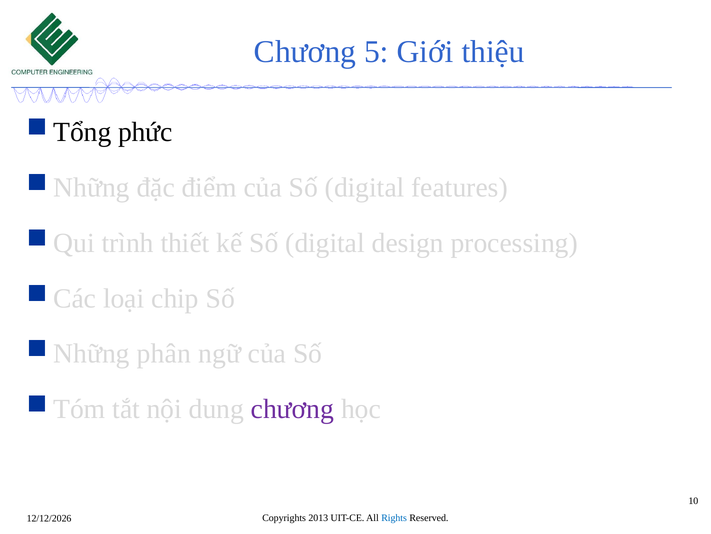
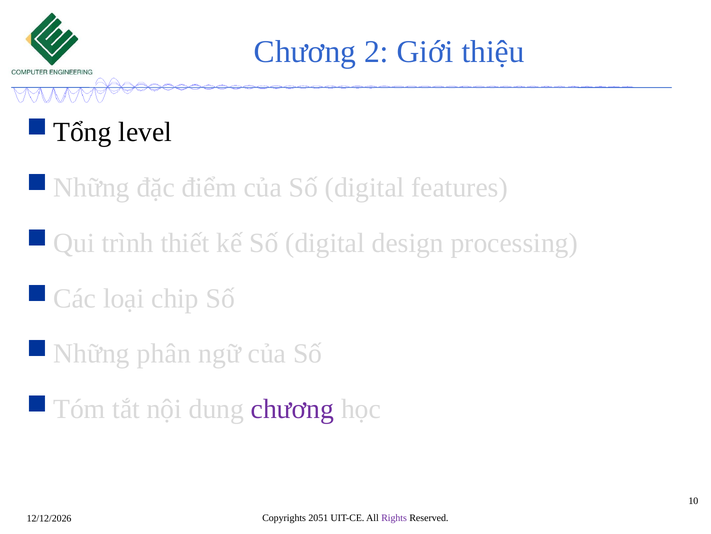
5: 5 -> 2
phức: phức -> level
2013: 2013 -> 2051
Rights colour: blue -> purple
